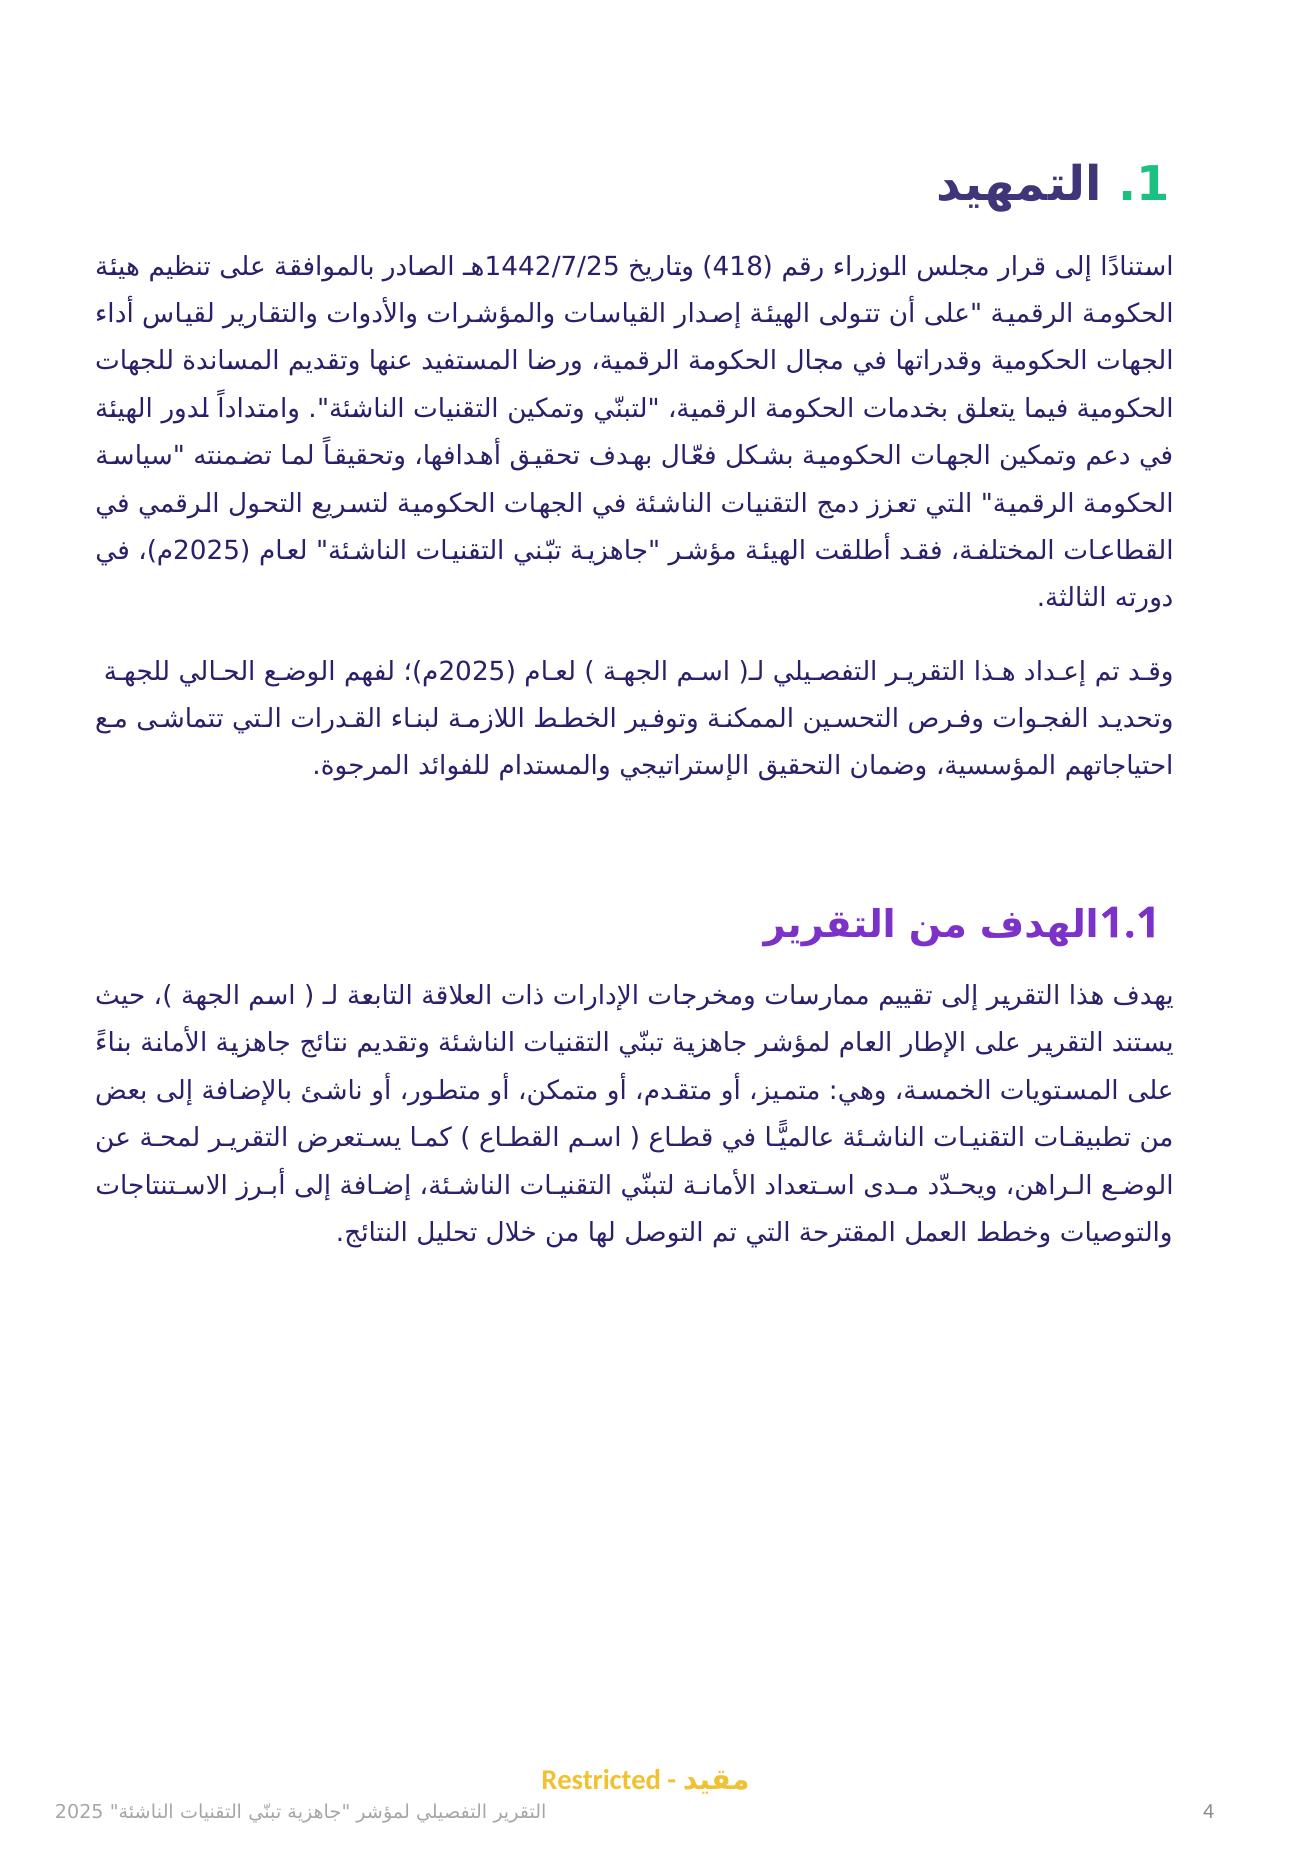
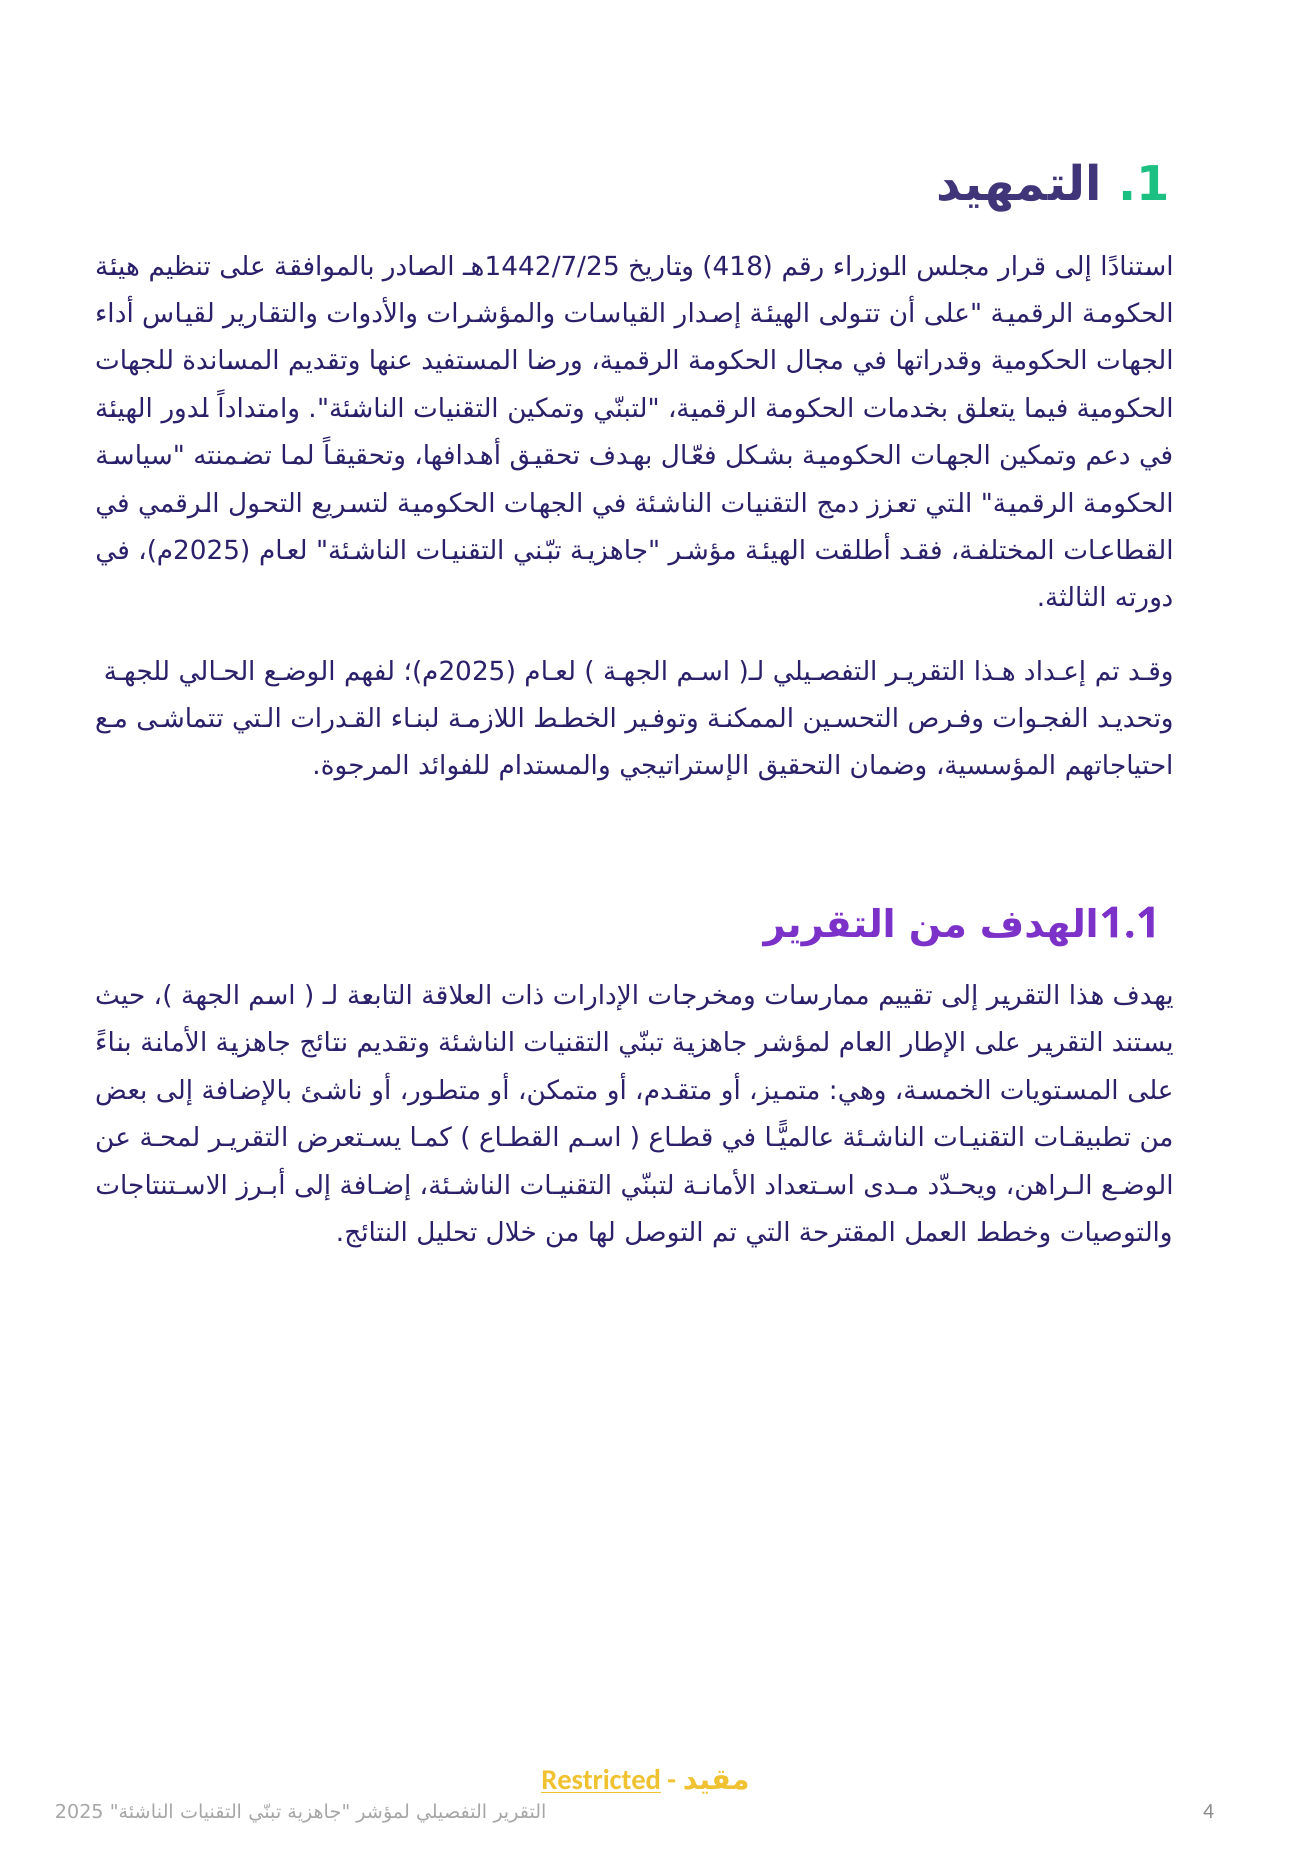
Restricted underline: none -> present
